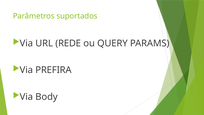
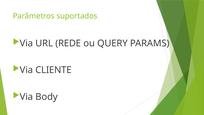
PREFIRA: PREFIRA -> CLIENTE
